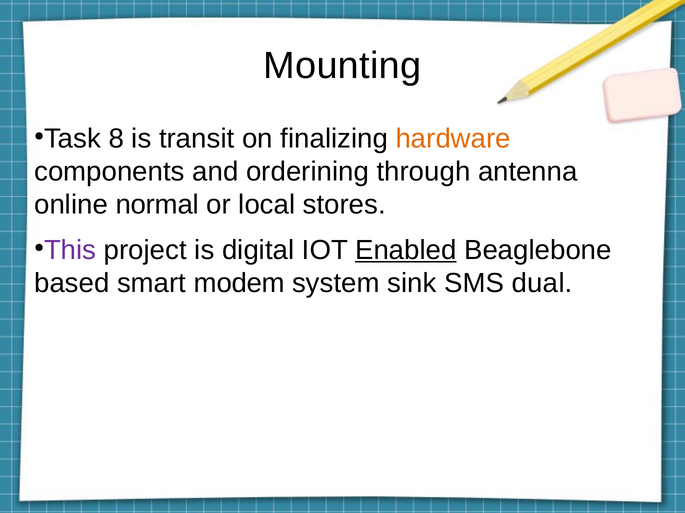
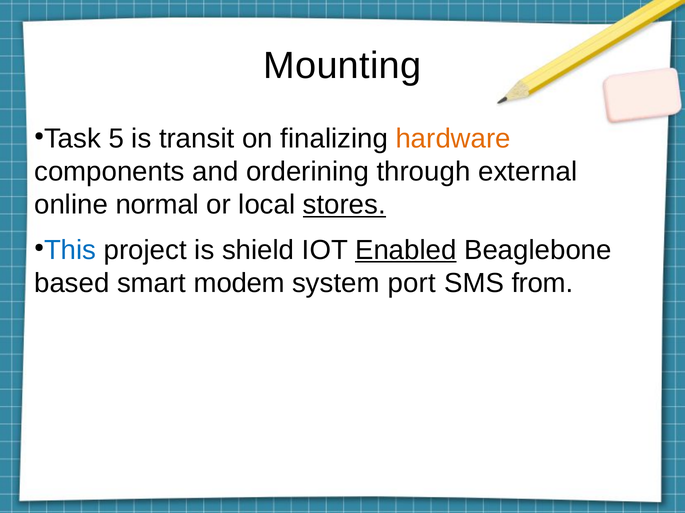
8: 8 -> 5
antenna: antenna -> external
stores underline: none -> present
This colour: purple -> blue
digital: digital -> shield
sink: sink -> port
dual: dual -> from
